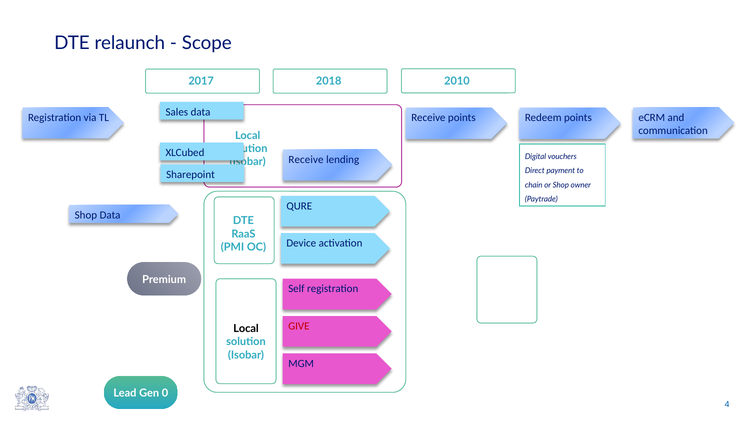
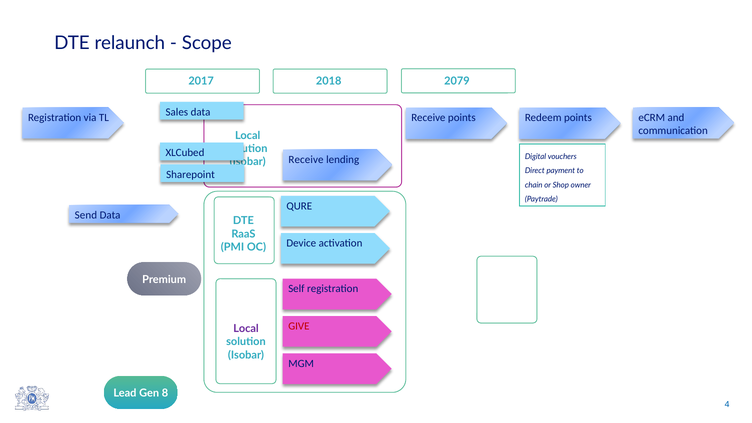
2010: 2010 -> 2079
Shop at (86, 215): Shop -> Send
Local at (246, 329) colour: black -> purple
0: 0 -> 8
